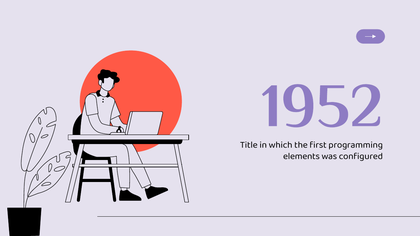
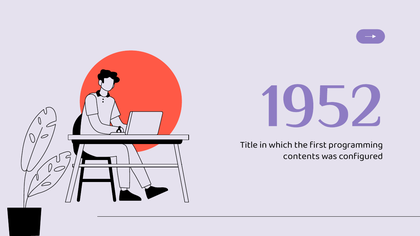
elements: elements -> contents
